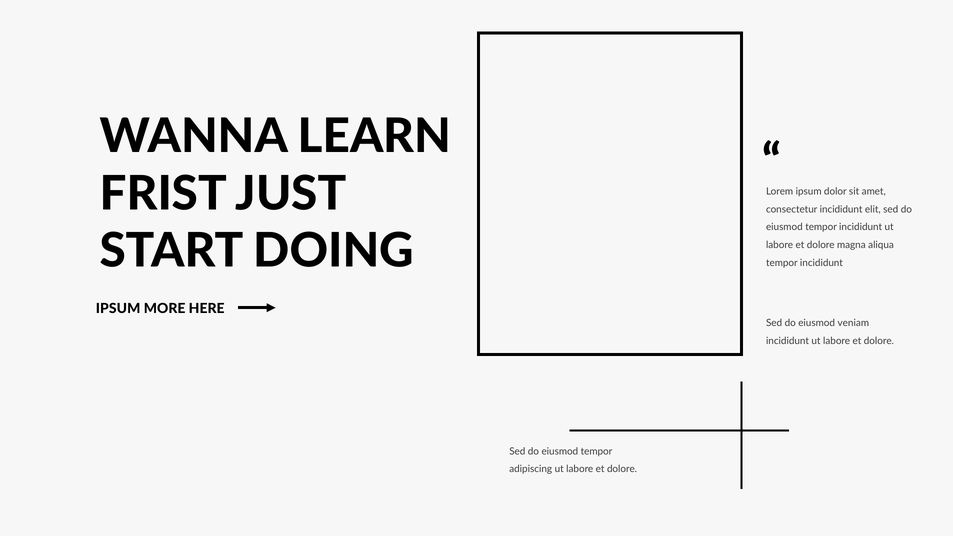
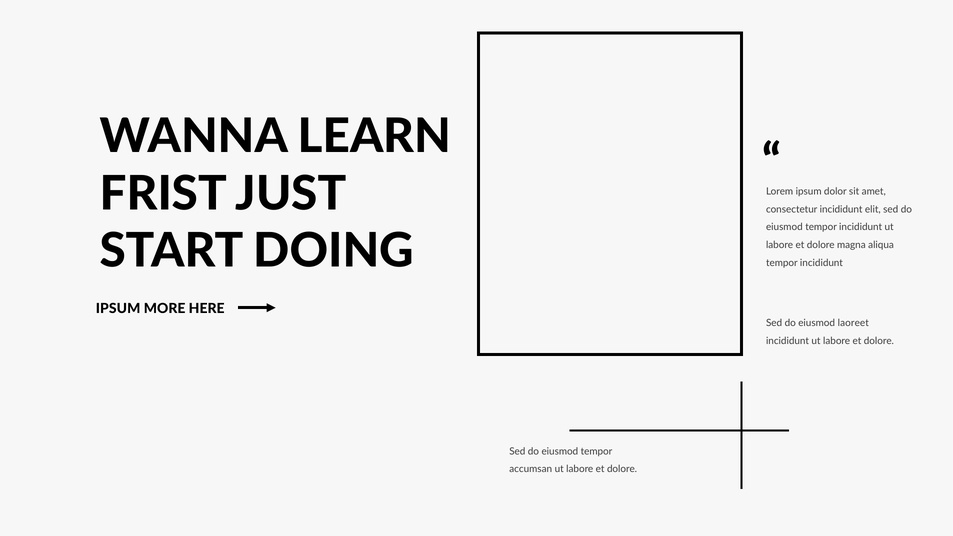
veniam: veniam -> laoreet
adipiscing: adipiscing -> accumsan
